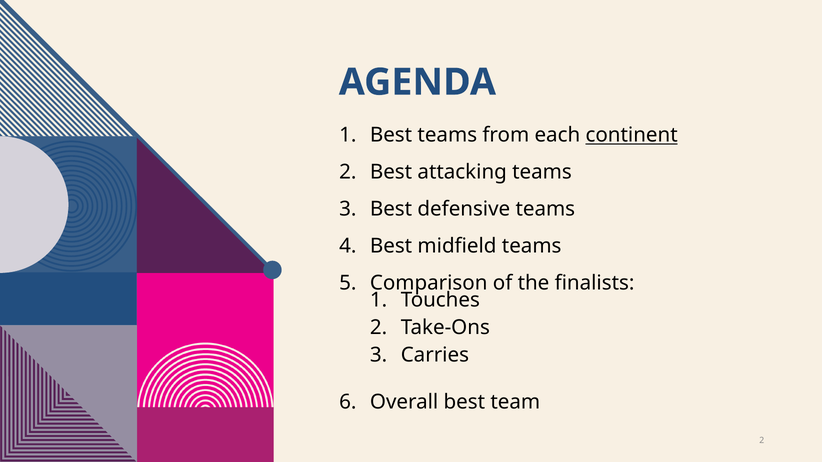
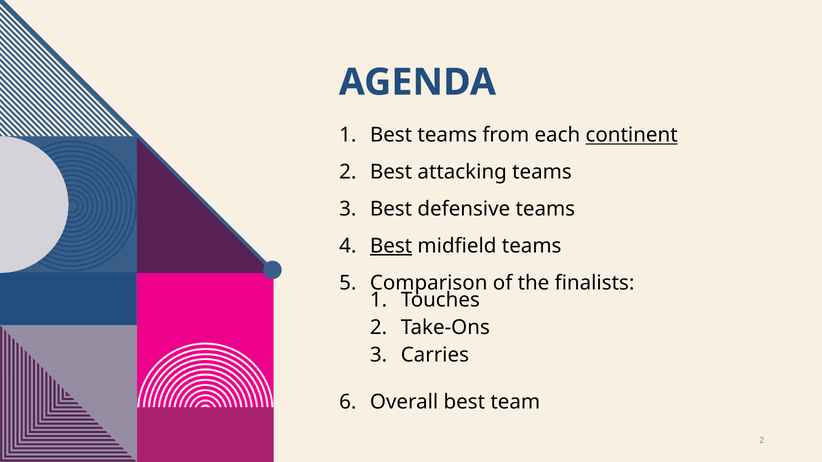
Best at (391, 246) underline: none -> present
